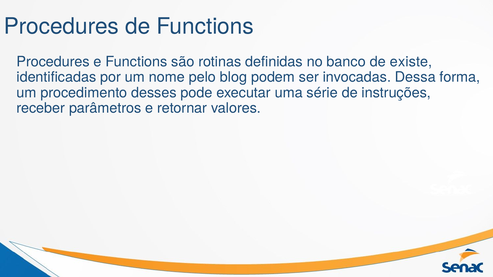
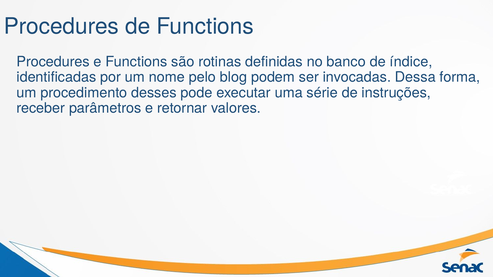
existe: existe -> índice
